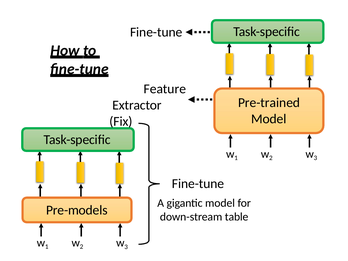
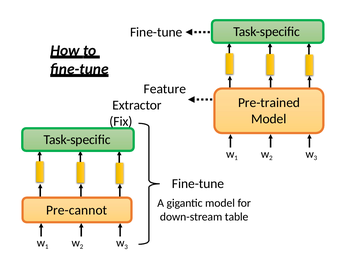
Pre-models: Pre-models -> Pre-cannot
